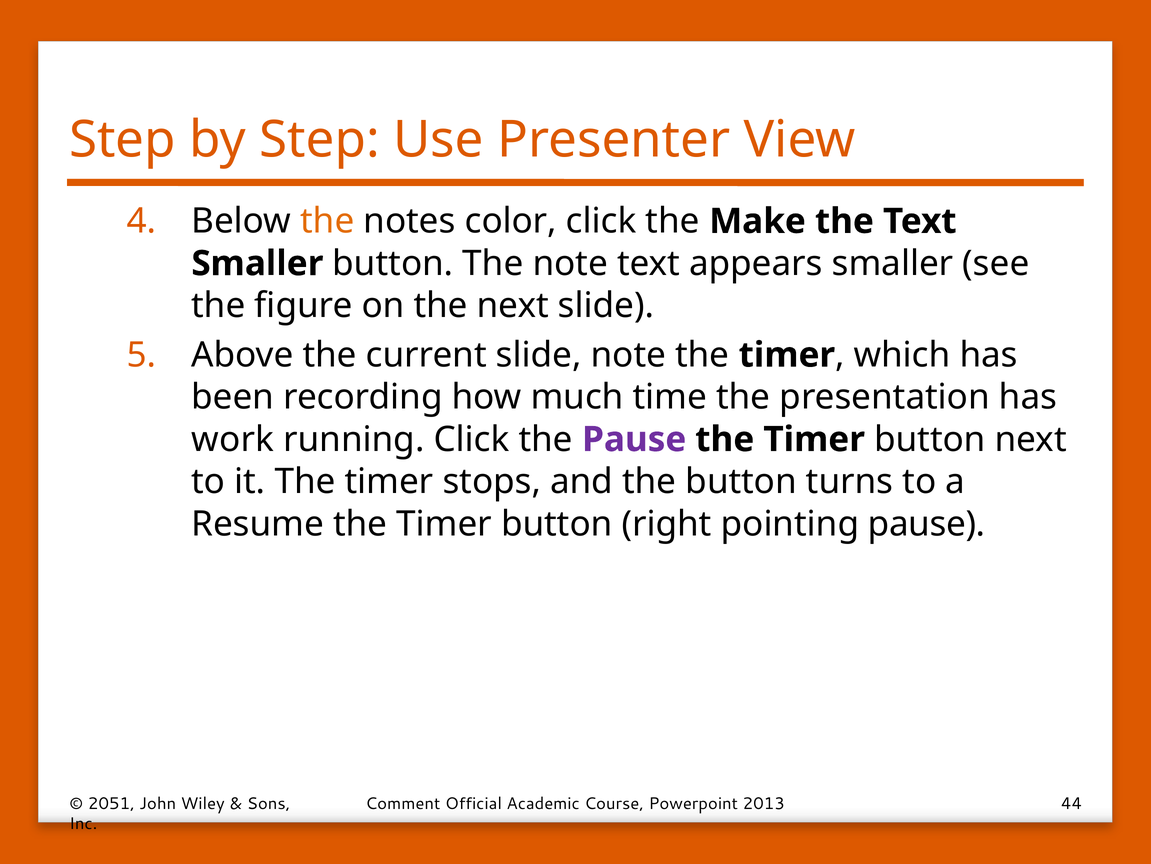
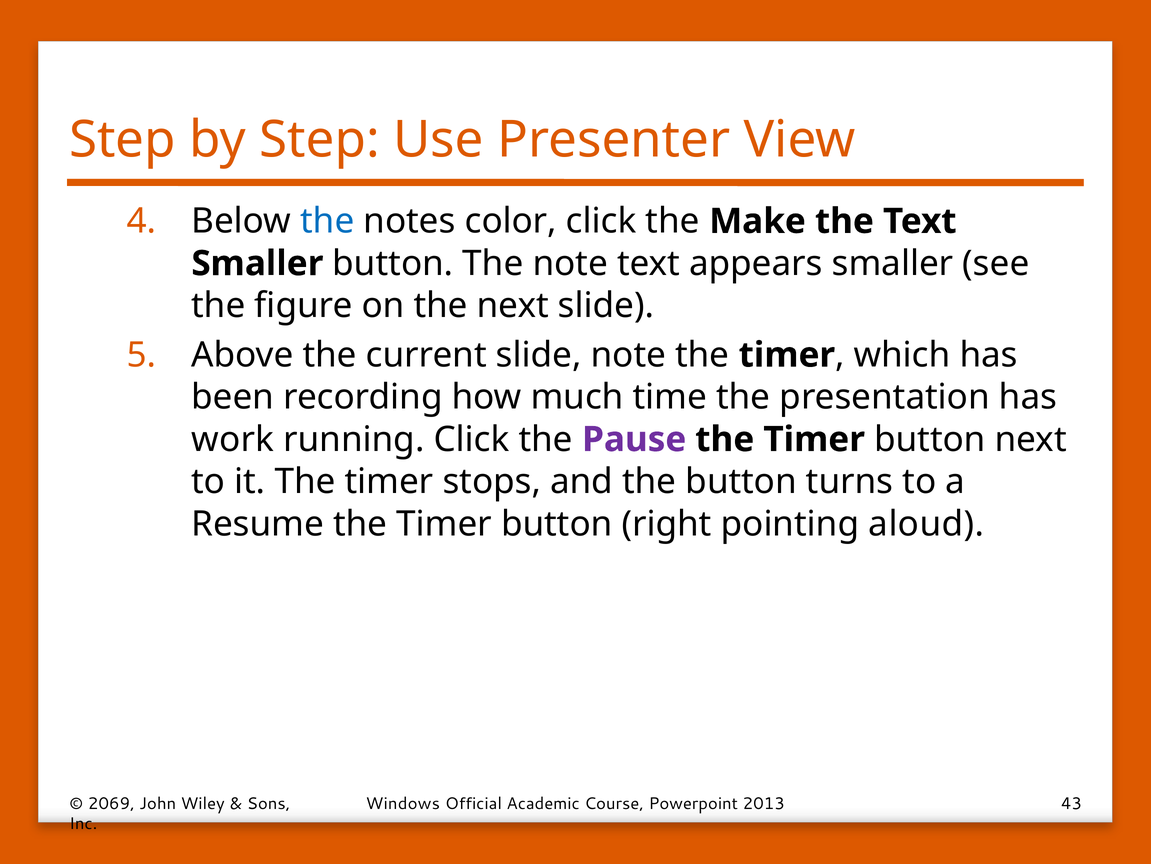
the at (327, 221) colour: orange -> blue
pointing pause: pause -> aloud
2051: 2051 -> 2069
Comment: Comment -> Windows
44: 44 -> 43
